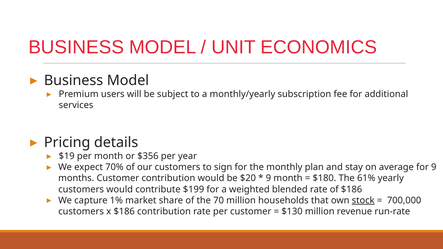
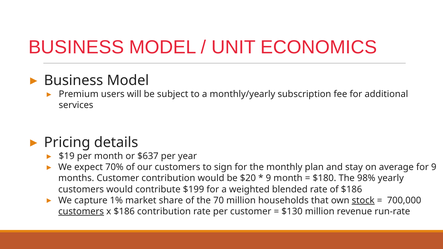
$356: $356 -> $637
61%: 61% -> 98%
customers at (81, 212) underline: none -> present
